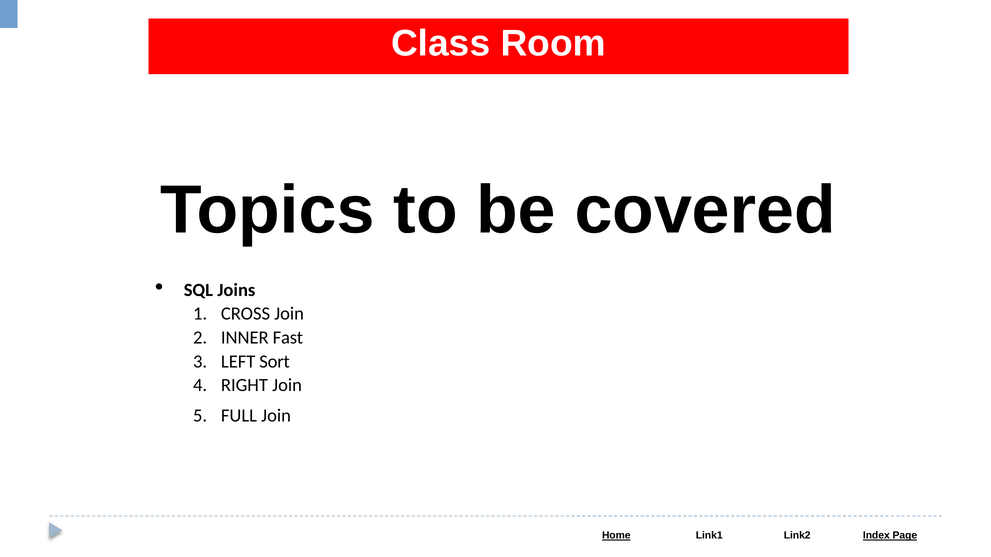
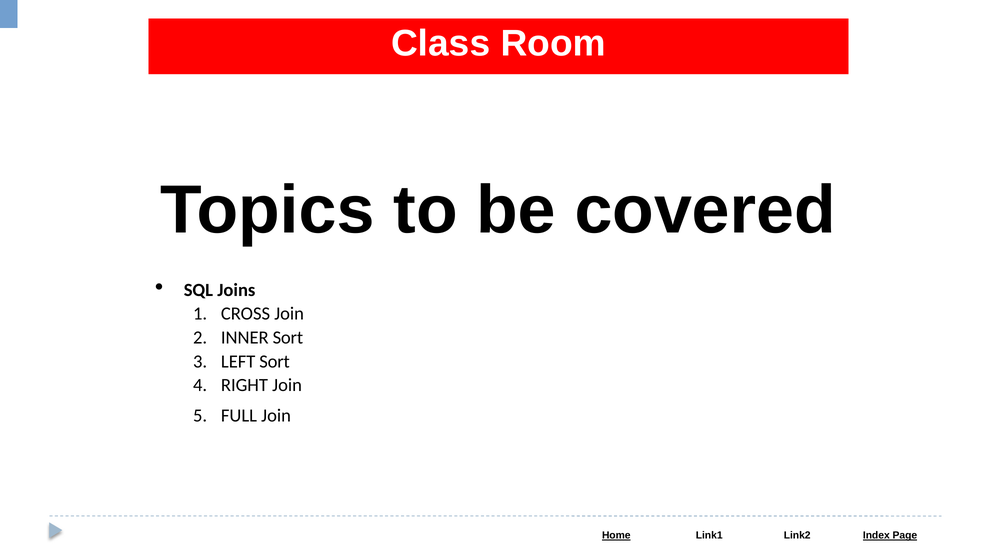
INNER Fast: Fast -> Sort
